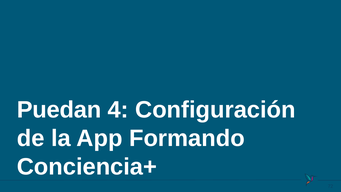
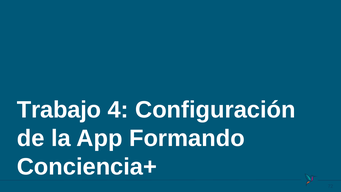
Puedan: Puedan -> Trabajo
